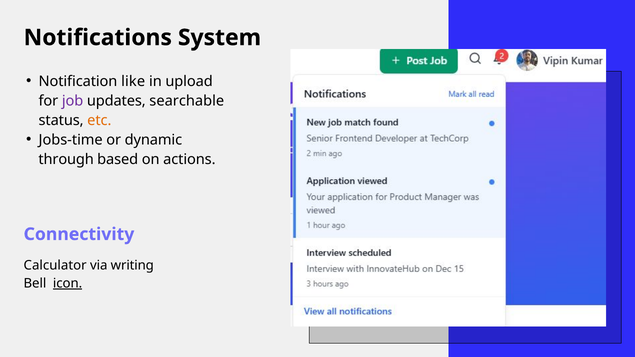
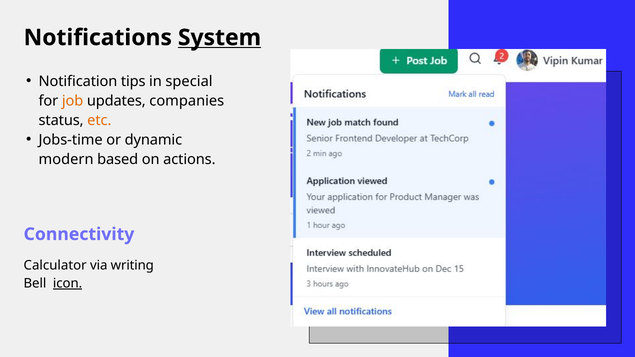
System underline: none -> present
like: like -> tips
upload: upload -> special
job colour: purple -> orange
searchable: searchable -> companies
through: through -> modern
